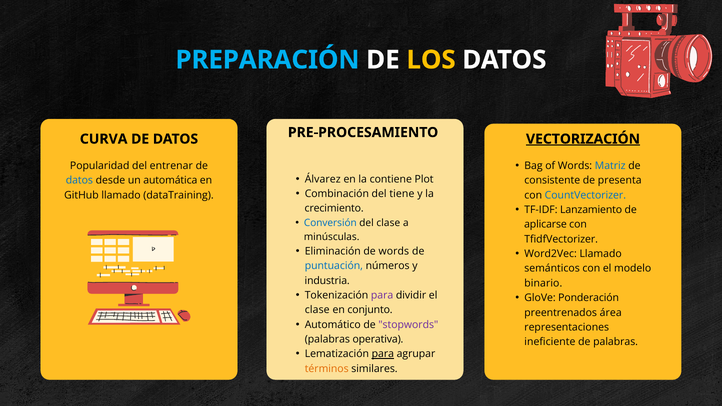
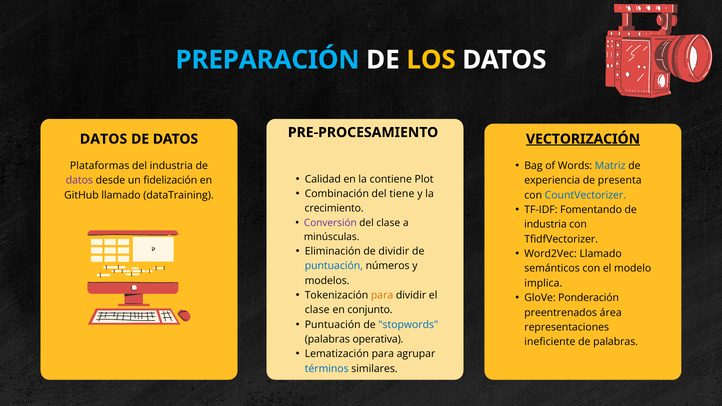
CURVA at (104, 139): CURVA -> DATOS
Popularidad: Popularidad -> Plataformas
del entrenar: entrenar -> industria
Álvarez: Álvarez -> Calidad
datos at (79, 180) colour: blue -> purple
automática: automática -> fidelización
consistente: consistente -> experiencia
Lanzamiento: Lanzamiento -> Fomentando
Conversión colour: blue -> purple
aplicarse at (545, 225): aplicarse -> industria
de words: words -> dividir
industria: industria -> modelos
binario: binario -> implica
para at (382, 295) colour: purple -> orange
Automático at (333, 325): Automático -> Puntuación
stopwords colour: purple -> blue
para at (383, 354) underline: present -> none
términos colour: orange -> blue
